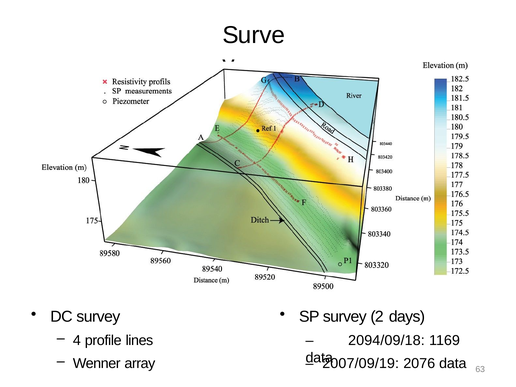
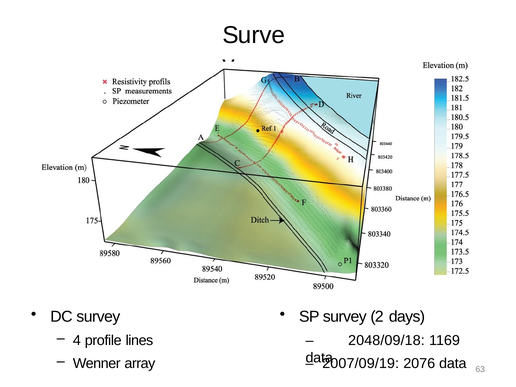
2094/09/18: 2094/09/18 -> 2048/09/18
